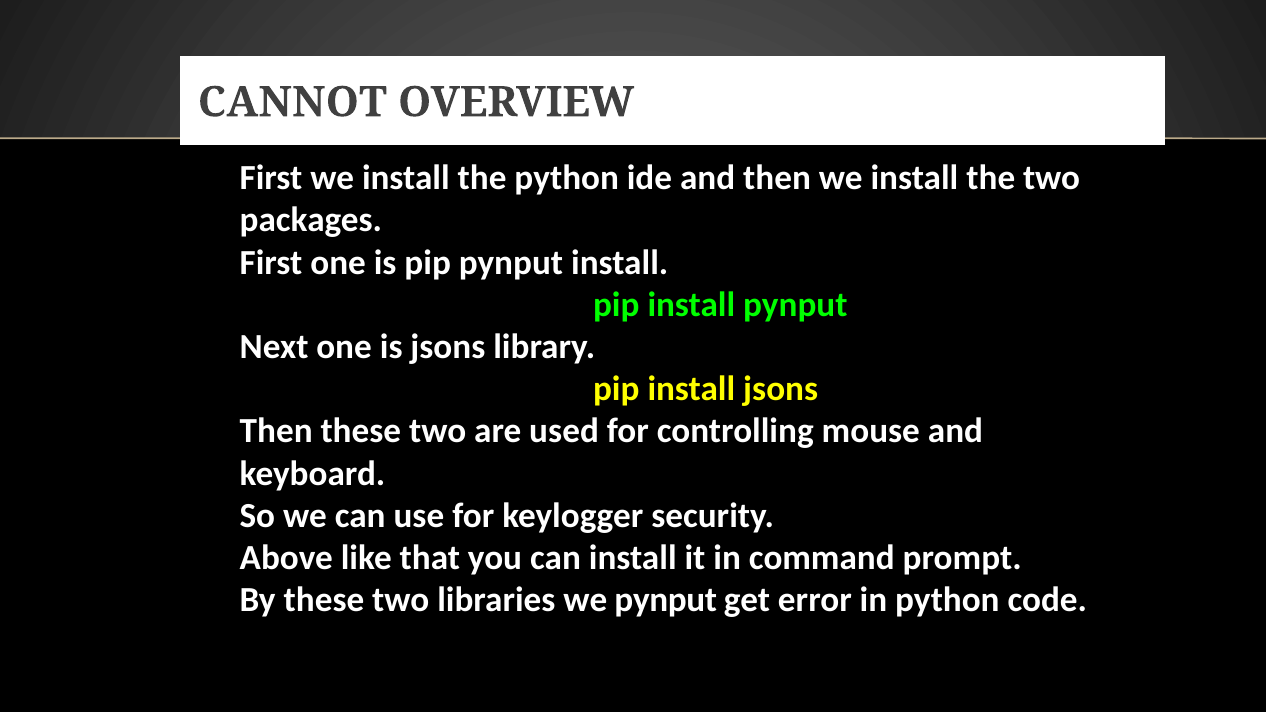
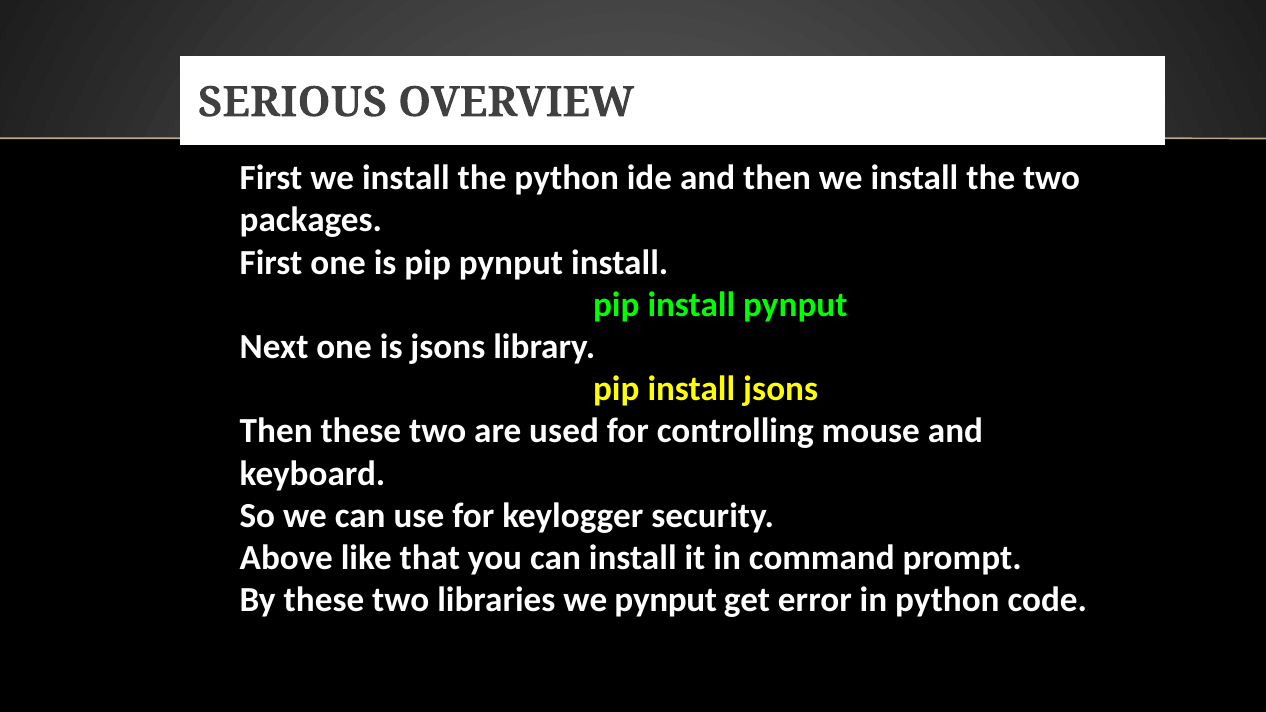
CANNOT: CANNOT -> SERIOUS
